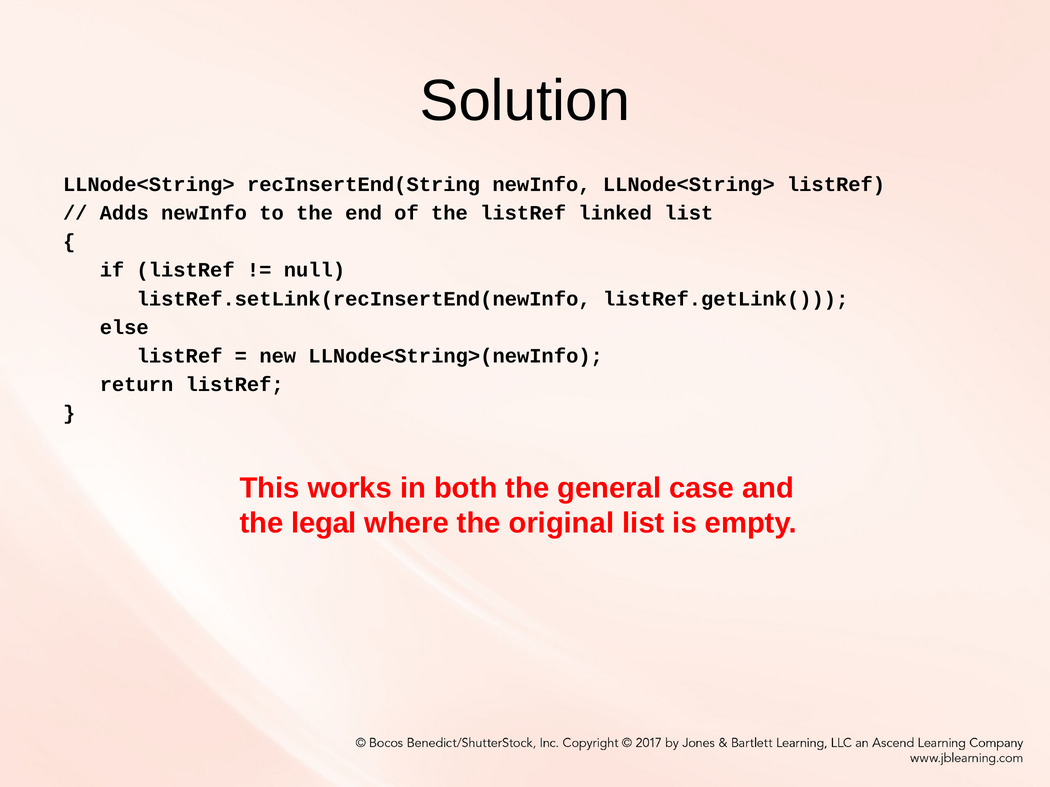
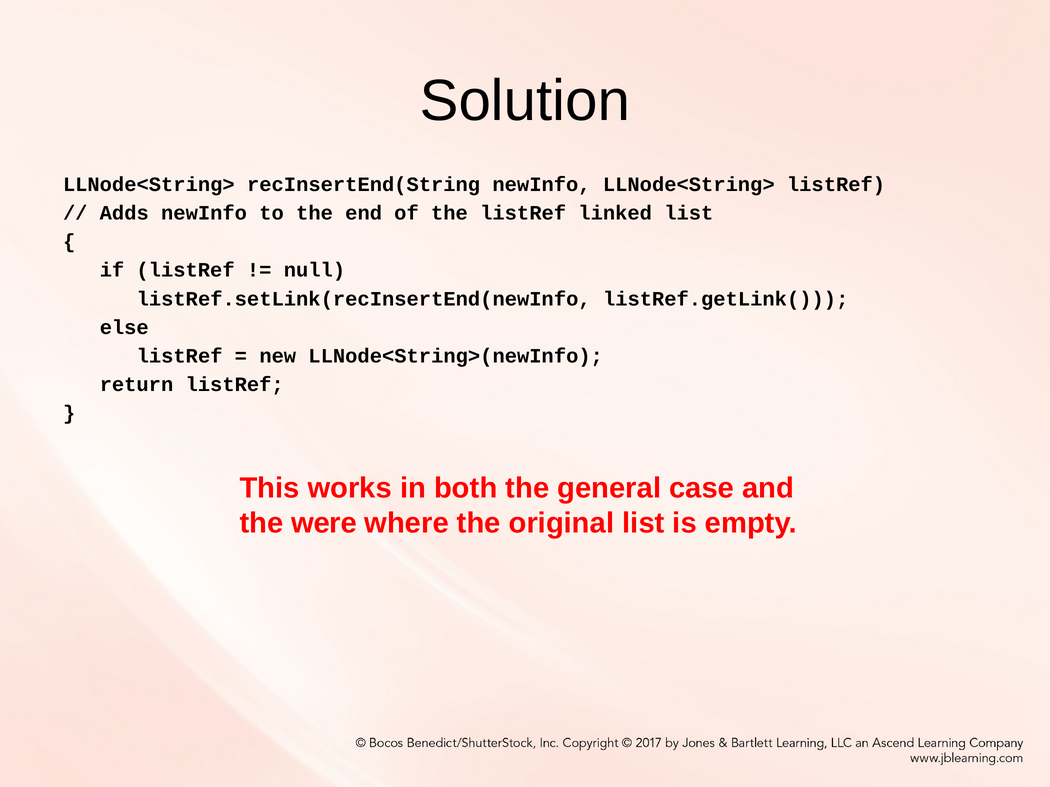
legal: legal -> were
